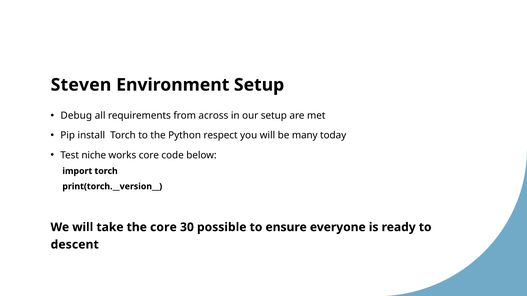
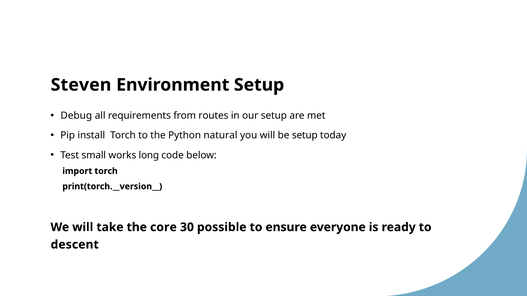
across: across -> routes
respect: respect -> natural
be many: many -> setup
niche: niche -> small
works core: core -> long
